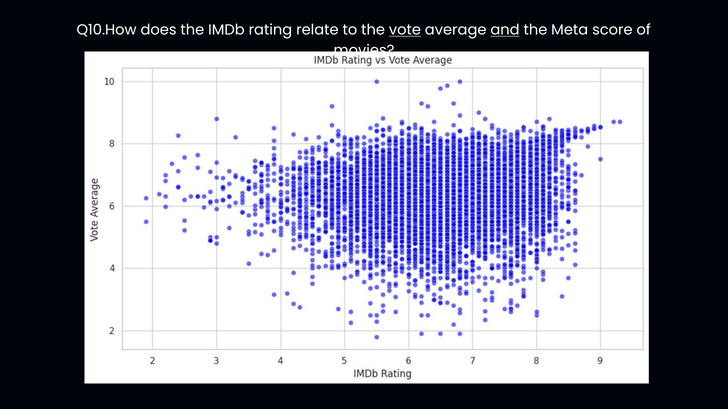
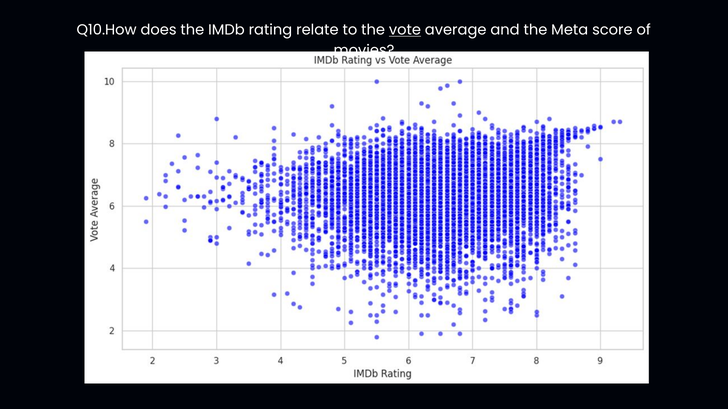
and underline: present -> none
